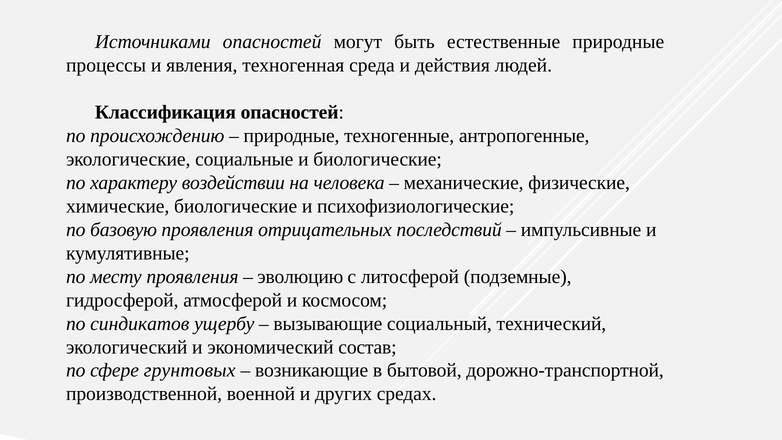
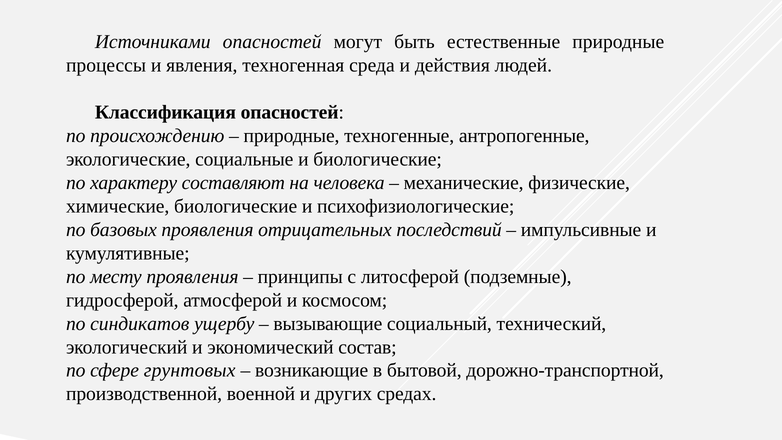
воздействии: воздействии -> составляют
базовую: базовую -> базовых
эволюцию: эволюцию -> принципы
